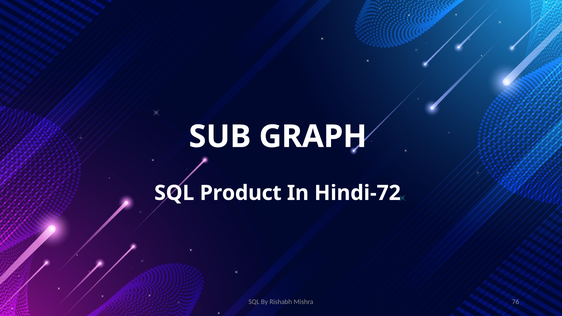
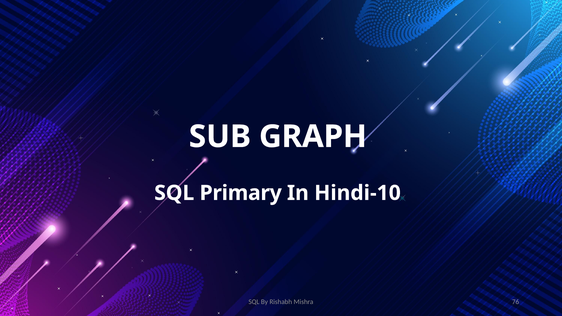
Product: Product -> Primary
Hindi-72: Hindi-72 -> Hindi-10
